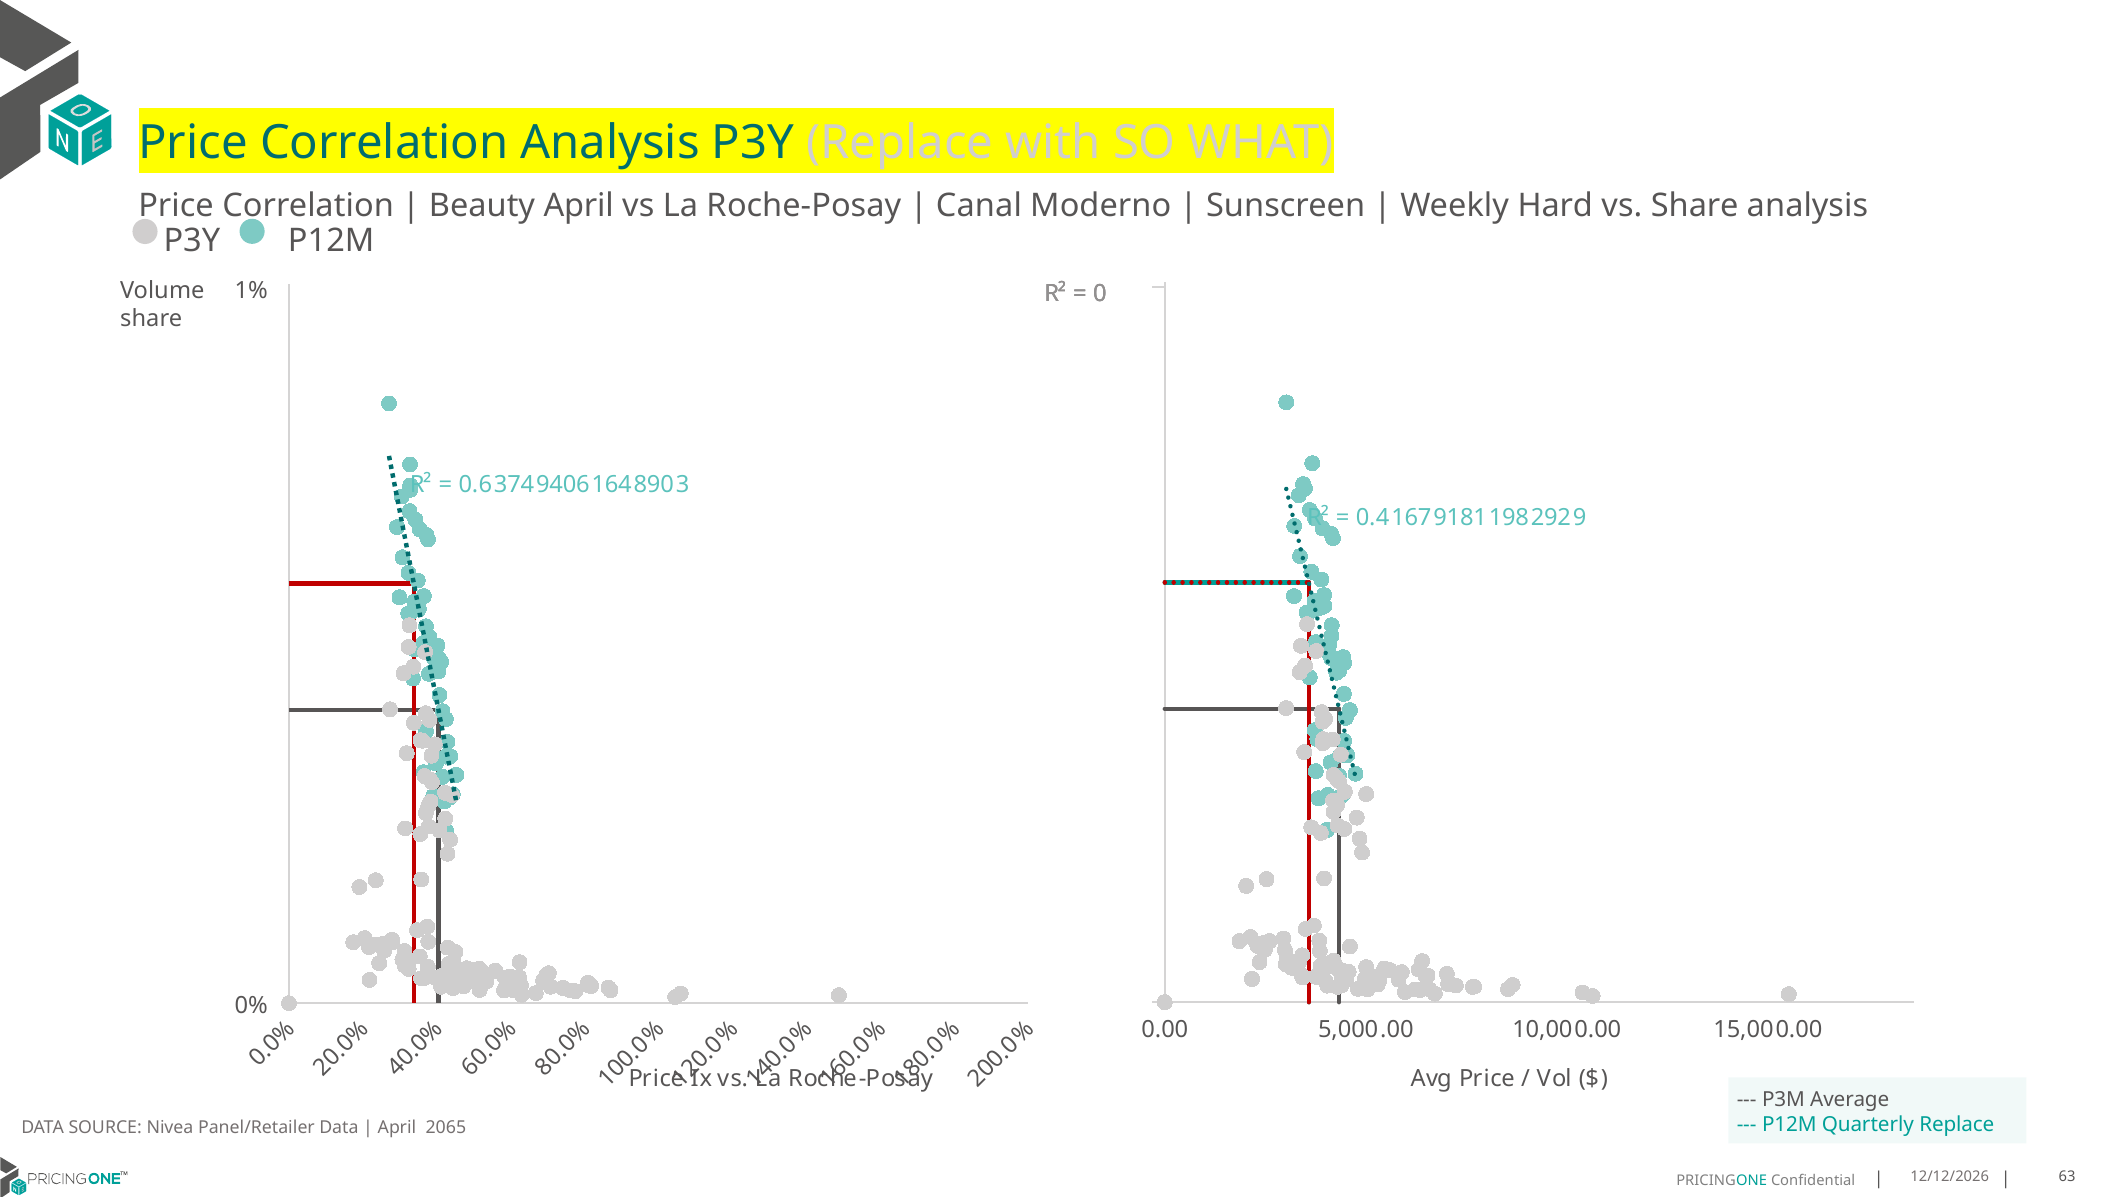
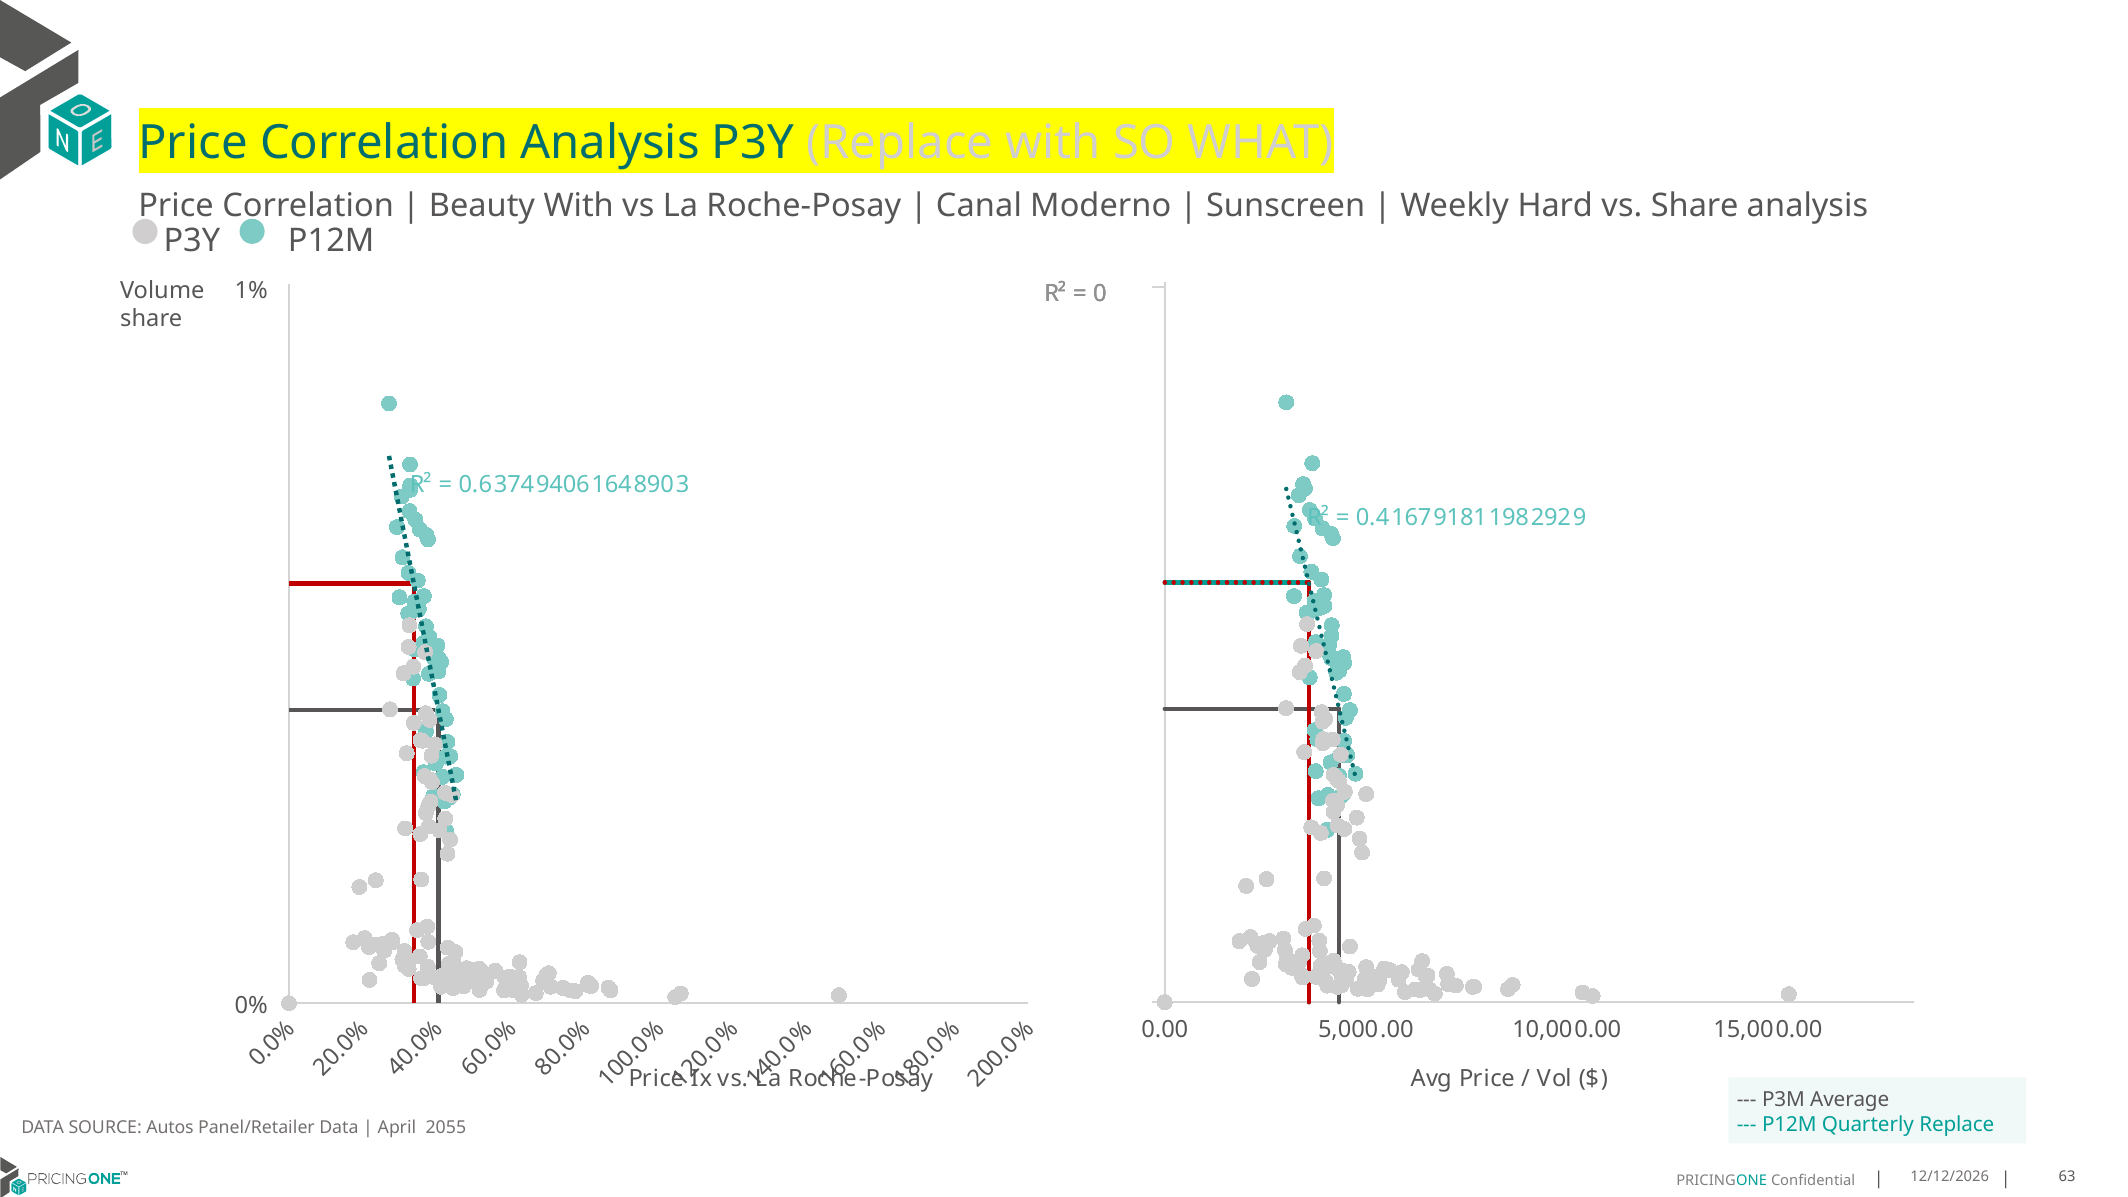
Beauty April: April -> With
Nivea: Nivea -> Autos
2065: 2065 -> 2055
